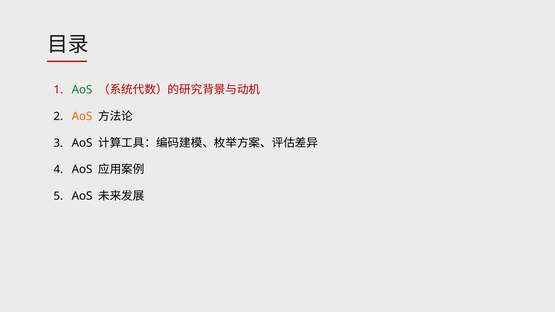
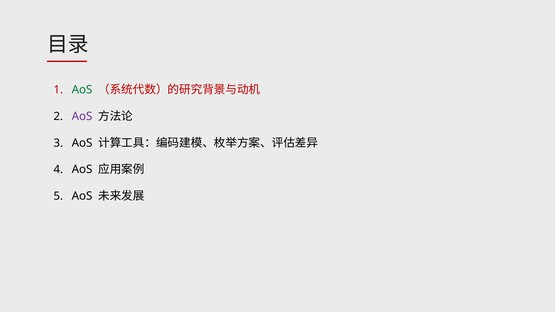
AoS at (82, 116) colour: orange -> purple
